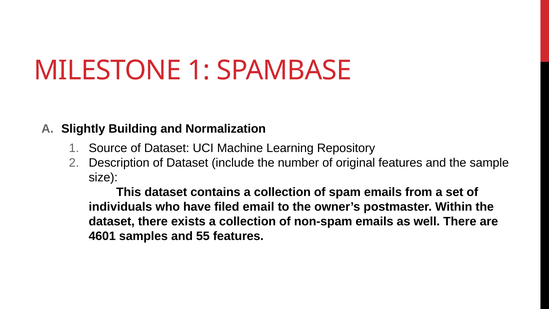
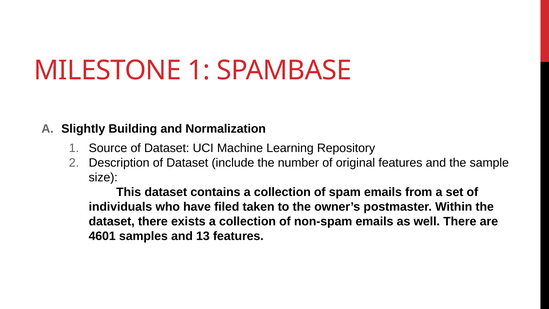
email: email -> taken
55: 55 -> 13
